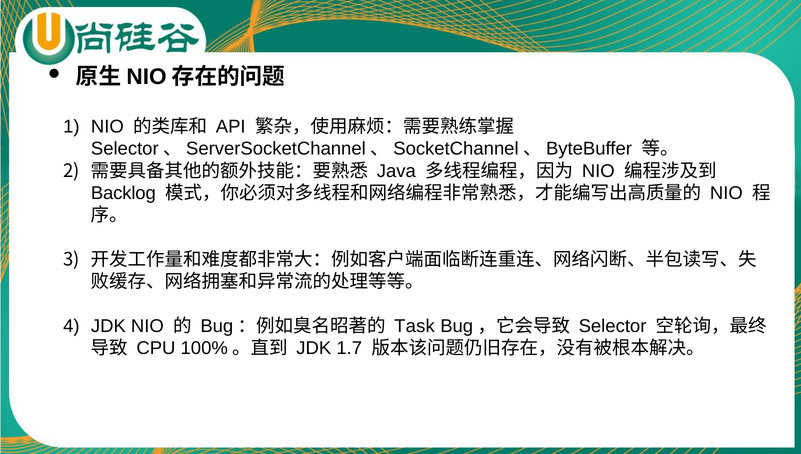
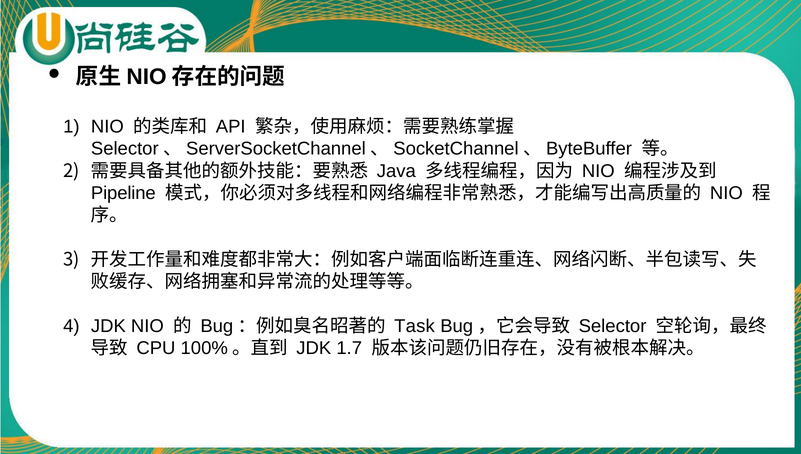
Backlog: Backlog -> Pipeline
